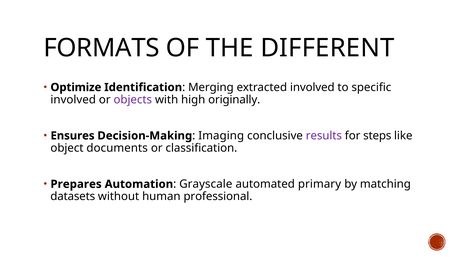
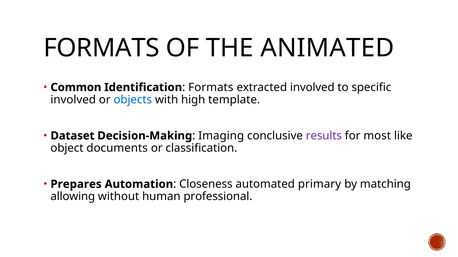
DIFFERENT: DIFFERENT -> ANIMATED
Optimize: Optimize -> Common
Merging at (211, 88): Merging -> Formats
objects colour: purple -> blue
originally: originally -> template
Ensures: Ensures -> Dataset
steps: steps -> most
Grayscale: Grayscale -> Closeness
datasets: datasets -> allowing
